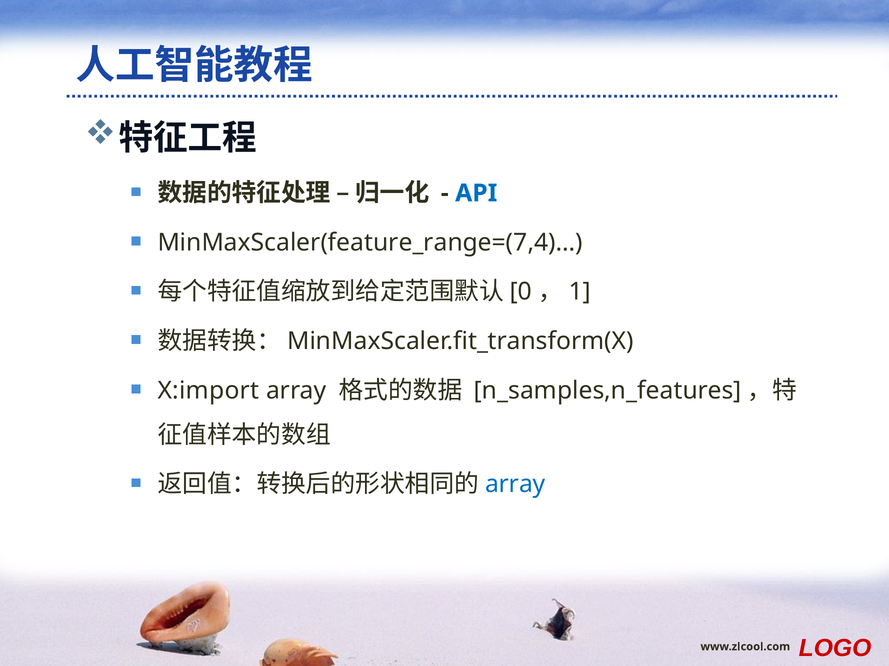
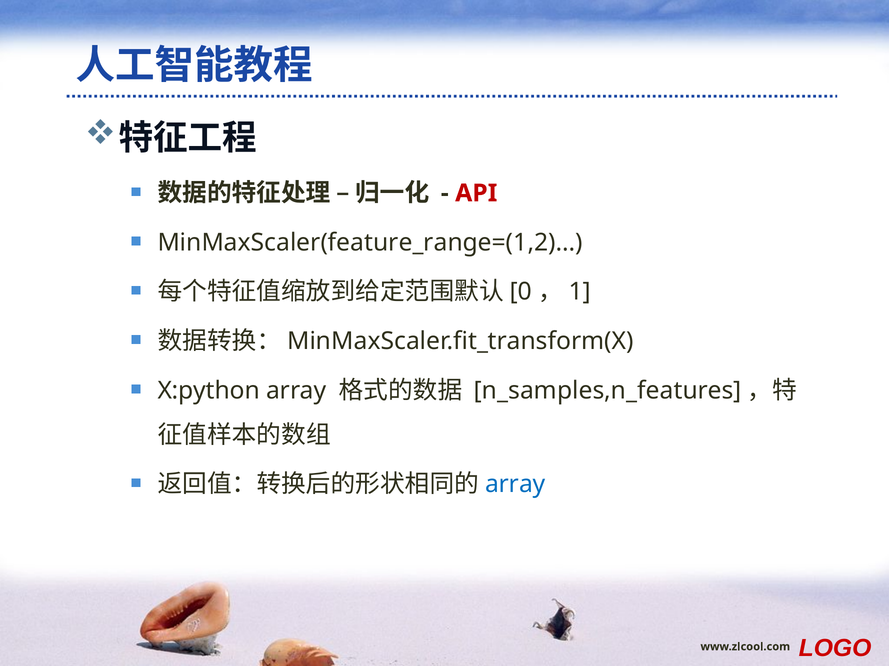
API colour: blue -> red
MinMaxScaler(feature_range=(7,4: MinMaxScaler(feature_range=(7,4 -> MinMaxScaler(feature_range=(1,2
X:import: X:import -> X:python
